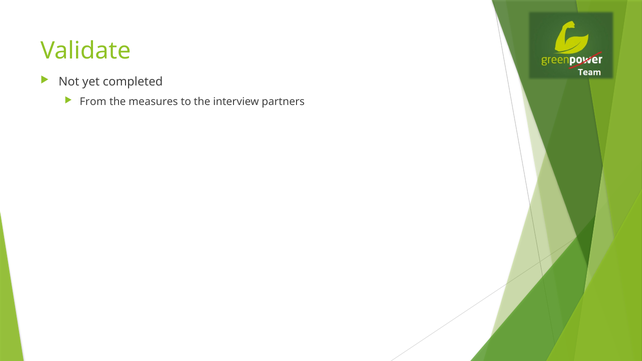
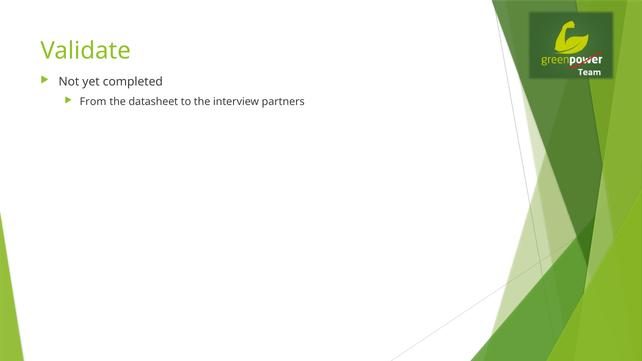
measures: measures -> datasheet
